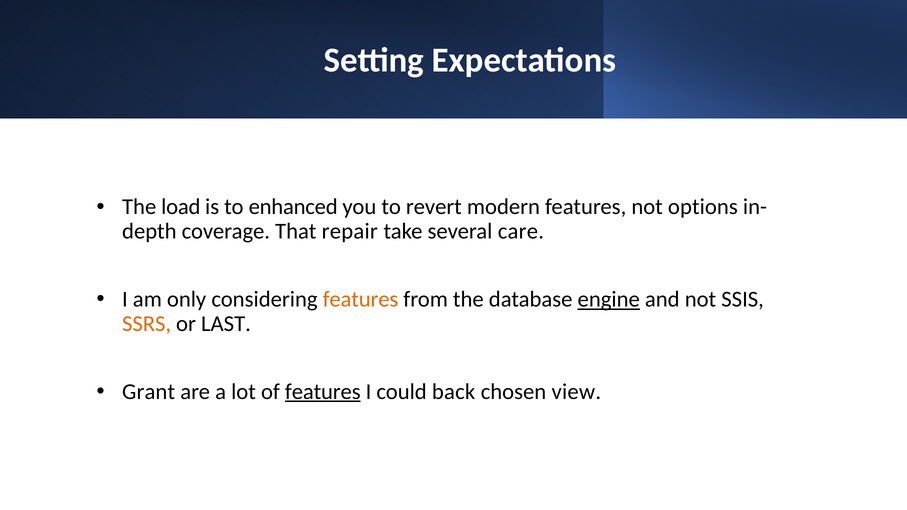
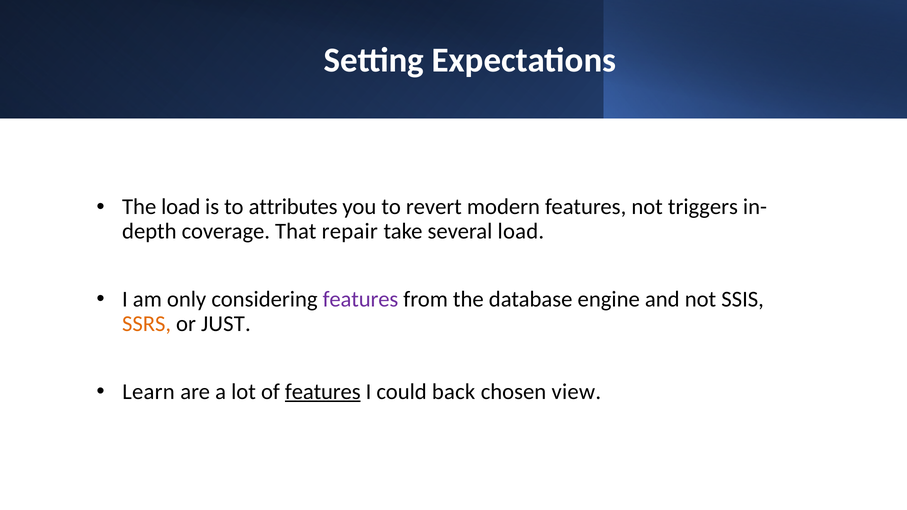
enhanced: enhanced -> attributes
options: options -> triggers
several care: care -> load
features at (361, 299) colour: orange -> purple
engine underline: present -> none
LAST: LAST -> JUST
Grant: Grant -> Learn
